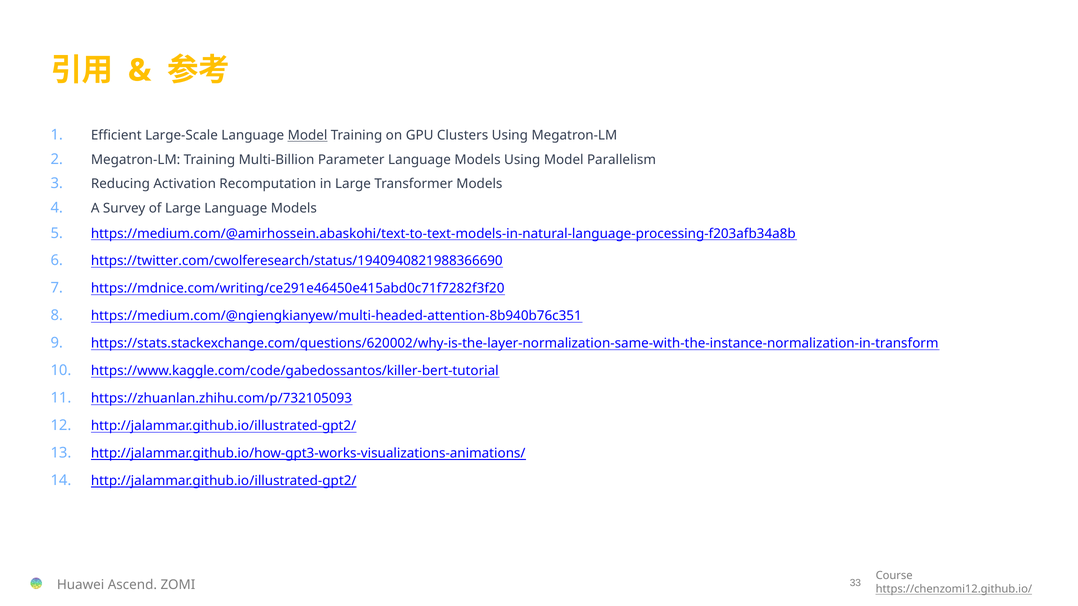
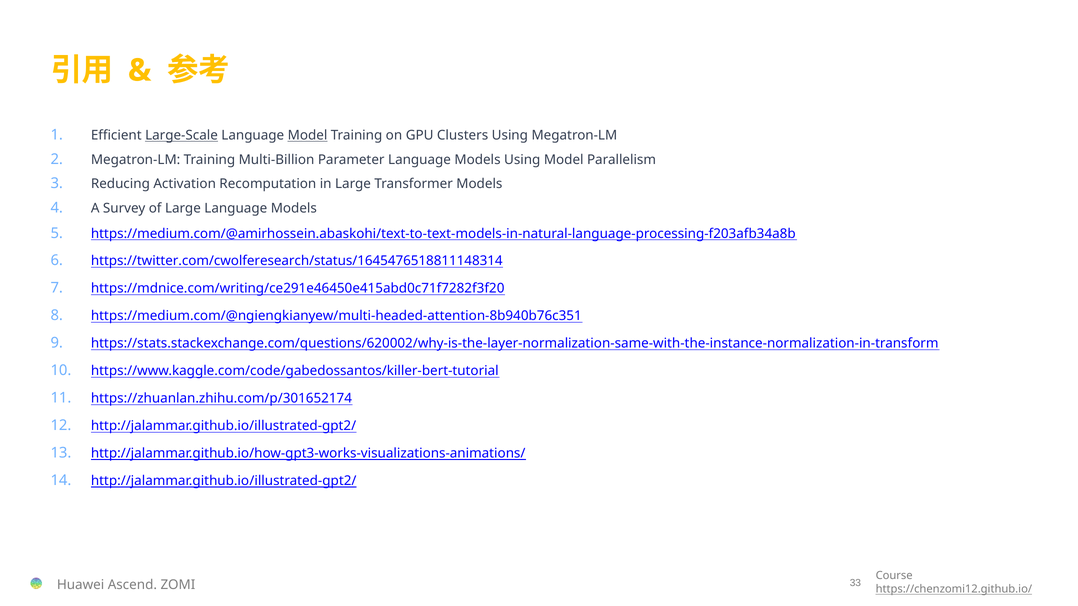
Large-Scale underline: none -> present
https://twitter.com/cwolferesearch/status/1940940821988366690: https://twitter.com/cwolferesearch/status/1940940821988366690 -> https://twitter.com/cwolferesearch/status/1645476518811148314
https://zhuanlan.zhihu.com/p/732105093: https://zhuanlan.zhihu.com/p/732105093 -> https://zhuanlan.zhihu.com/p/301652174
